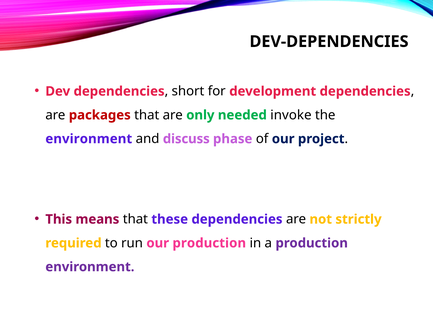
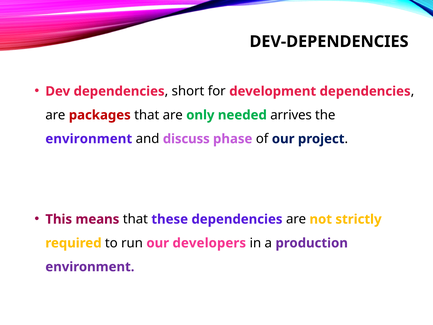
invoke: invoke -> arrives
our production: production -> developers
